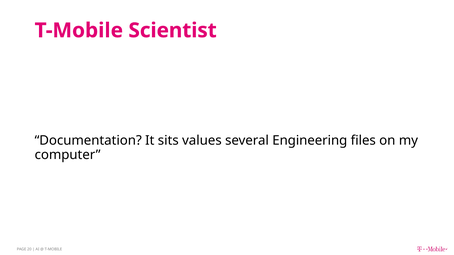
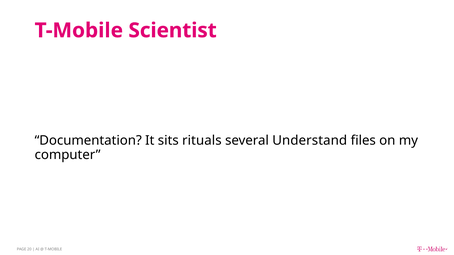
values: values -> rituals
Engineering: Engineering -> Understand
